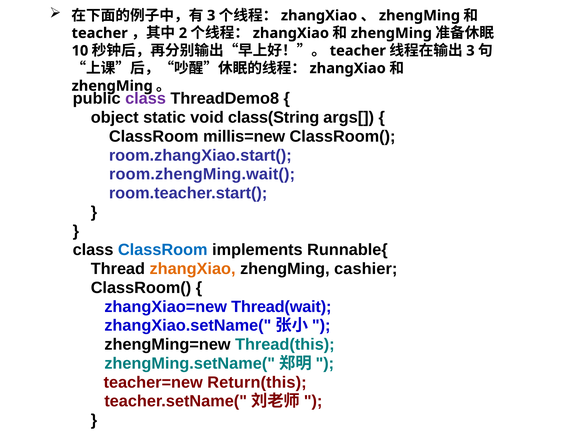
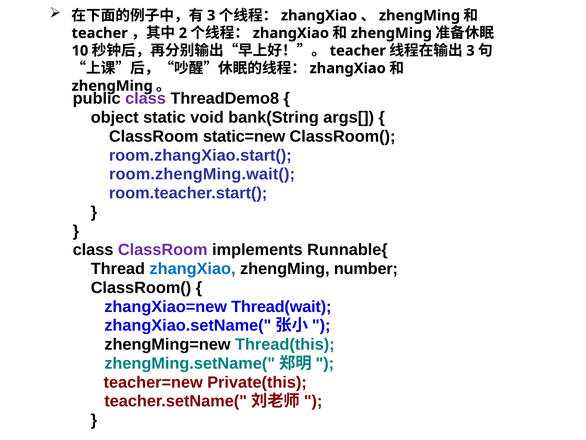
class(String: class(String -> bank(String
millis=new: millis=new -> static=new
ClassRoom at (163, 250) colour: blue -> purple
zhangXiao at (193, 269) colour: orange -> blue
cashier: cashier -> number
Return(this: Return(this -> Private(this
